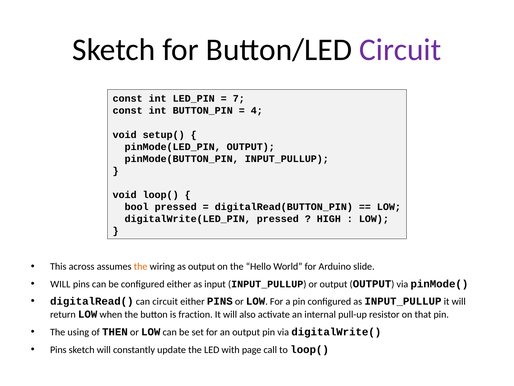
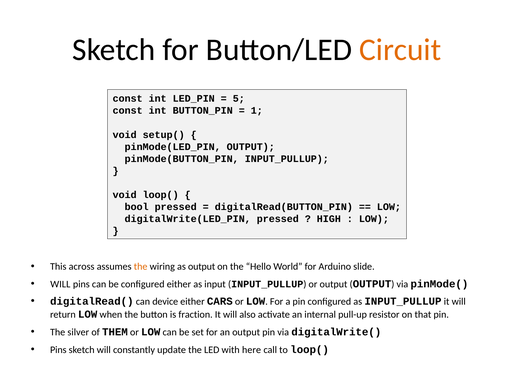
Circuit at (400, 50) colour: purple -> orange
7: 7 -> 5
4: 4 -> 1
can circuit: circuit -> device
either PINS: PINS -> CARS
using: using -> silver
THEN: THEN -> THEM
page: page -> here
